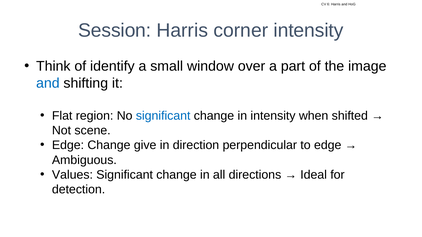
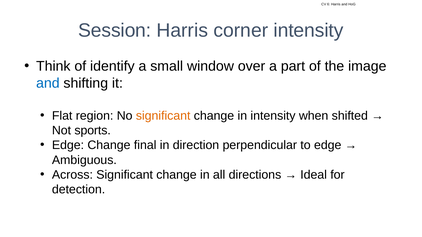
significant at (163, 116) colour: blue -> orange
scene: scene -> sports
give: give -> final
Values: Values -> Across
